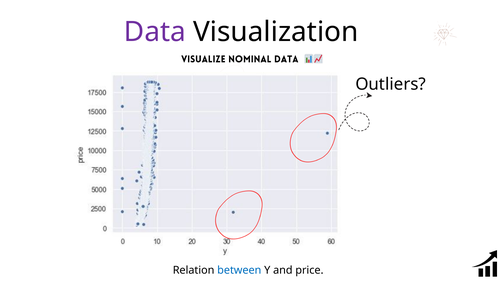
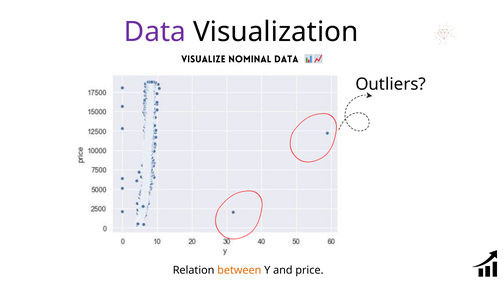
between colour: blue -> orange
